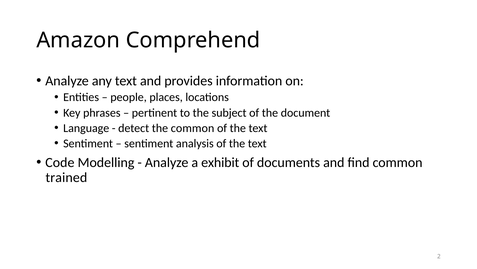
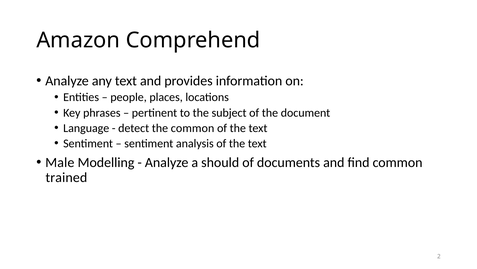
Code: Code -> Male
exhibit: exhibit -> should
